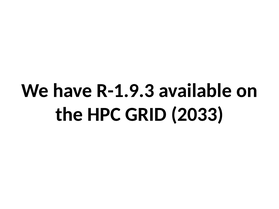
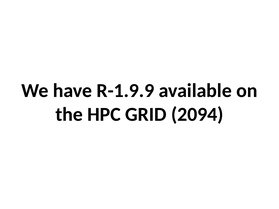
R-1.9.3: R-1.9.3 -> R-1.9.9
2033: 2033 -> 2094
